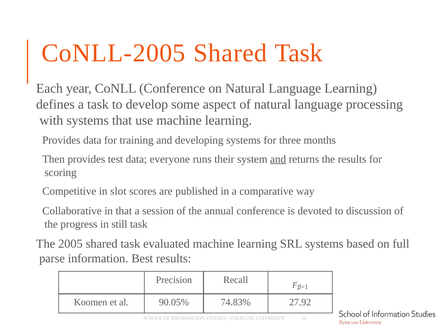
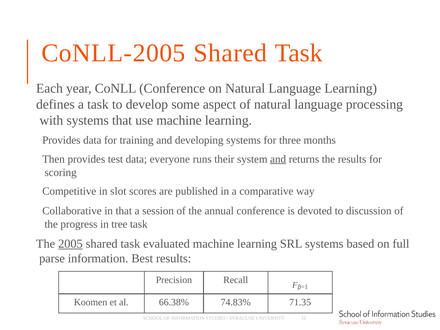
still: still -> tree
2005 underline: none -> present
90.05%: 90.05% -> 66.38%
27.92: 27.92 -> 71.35
